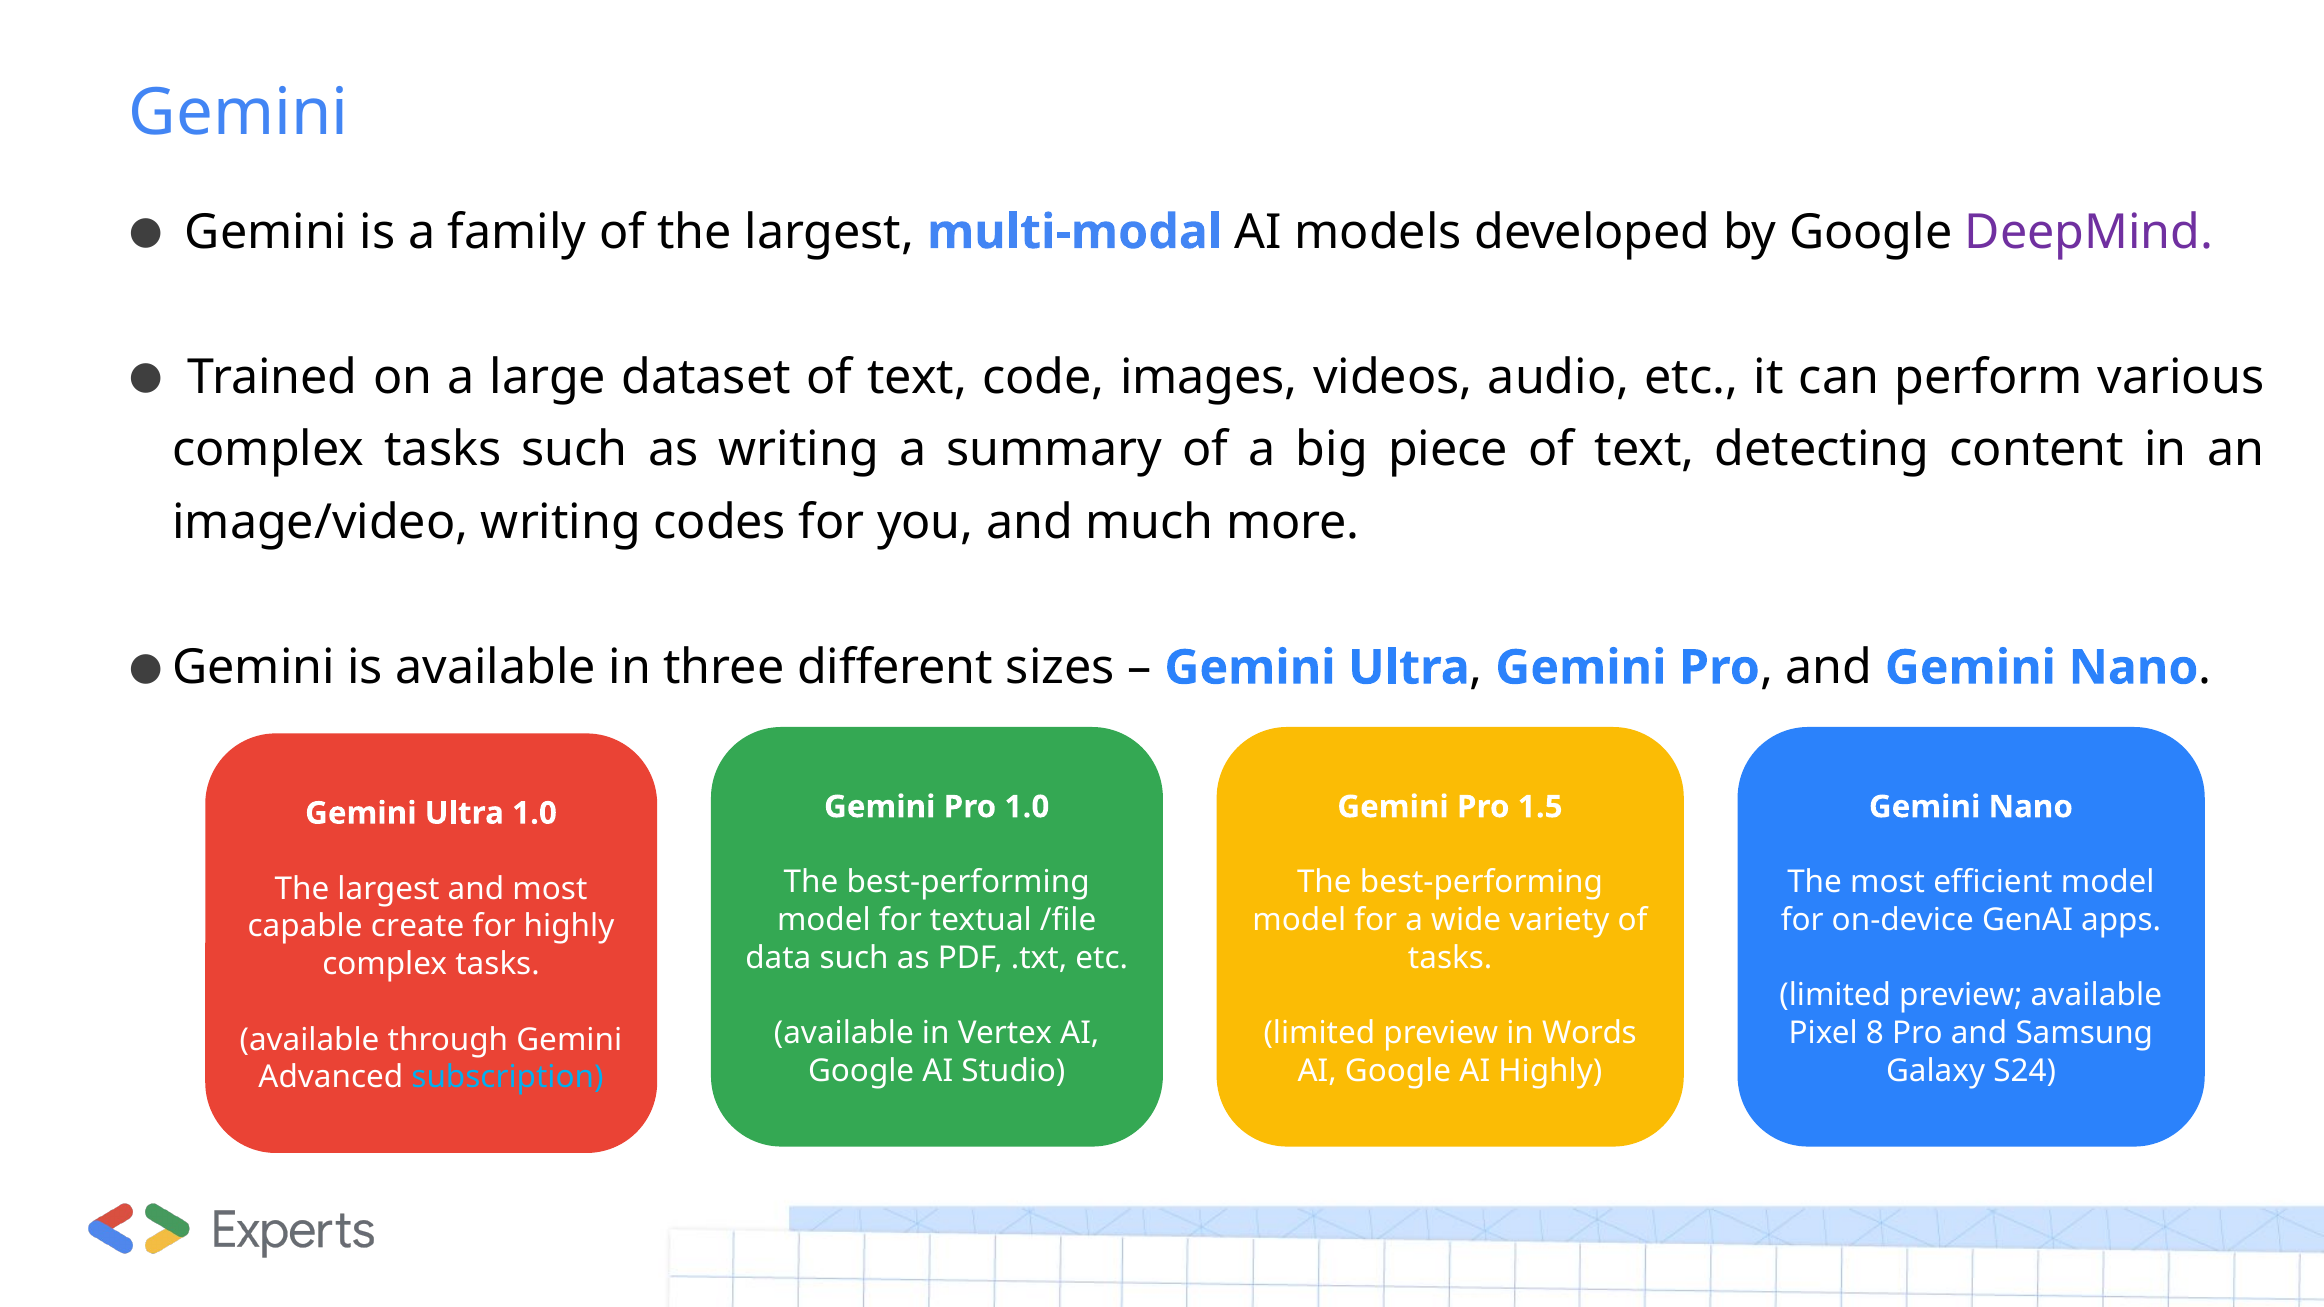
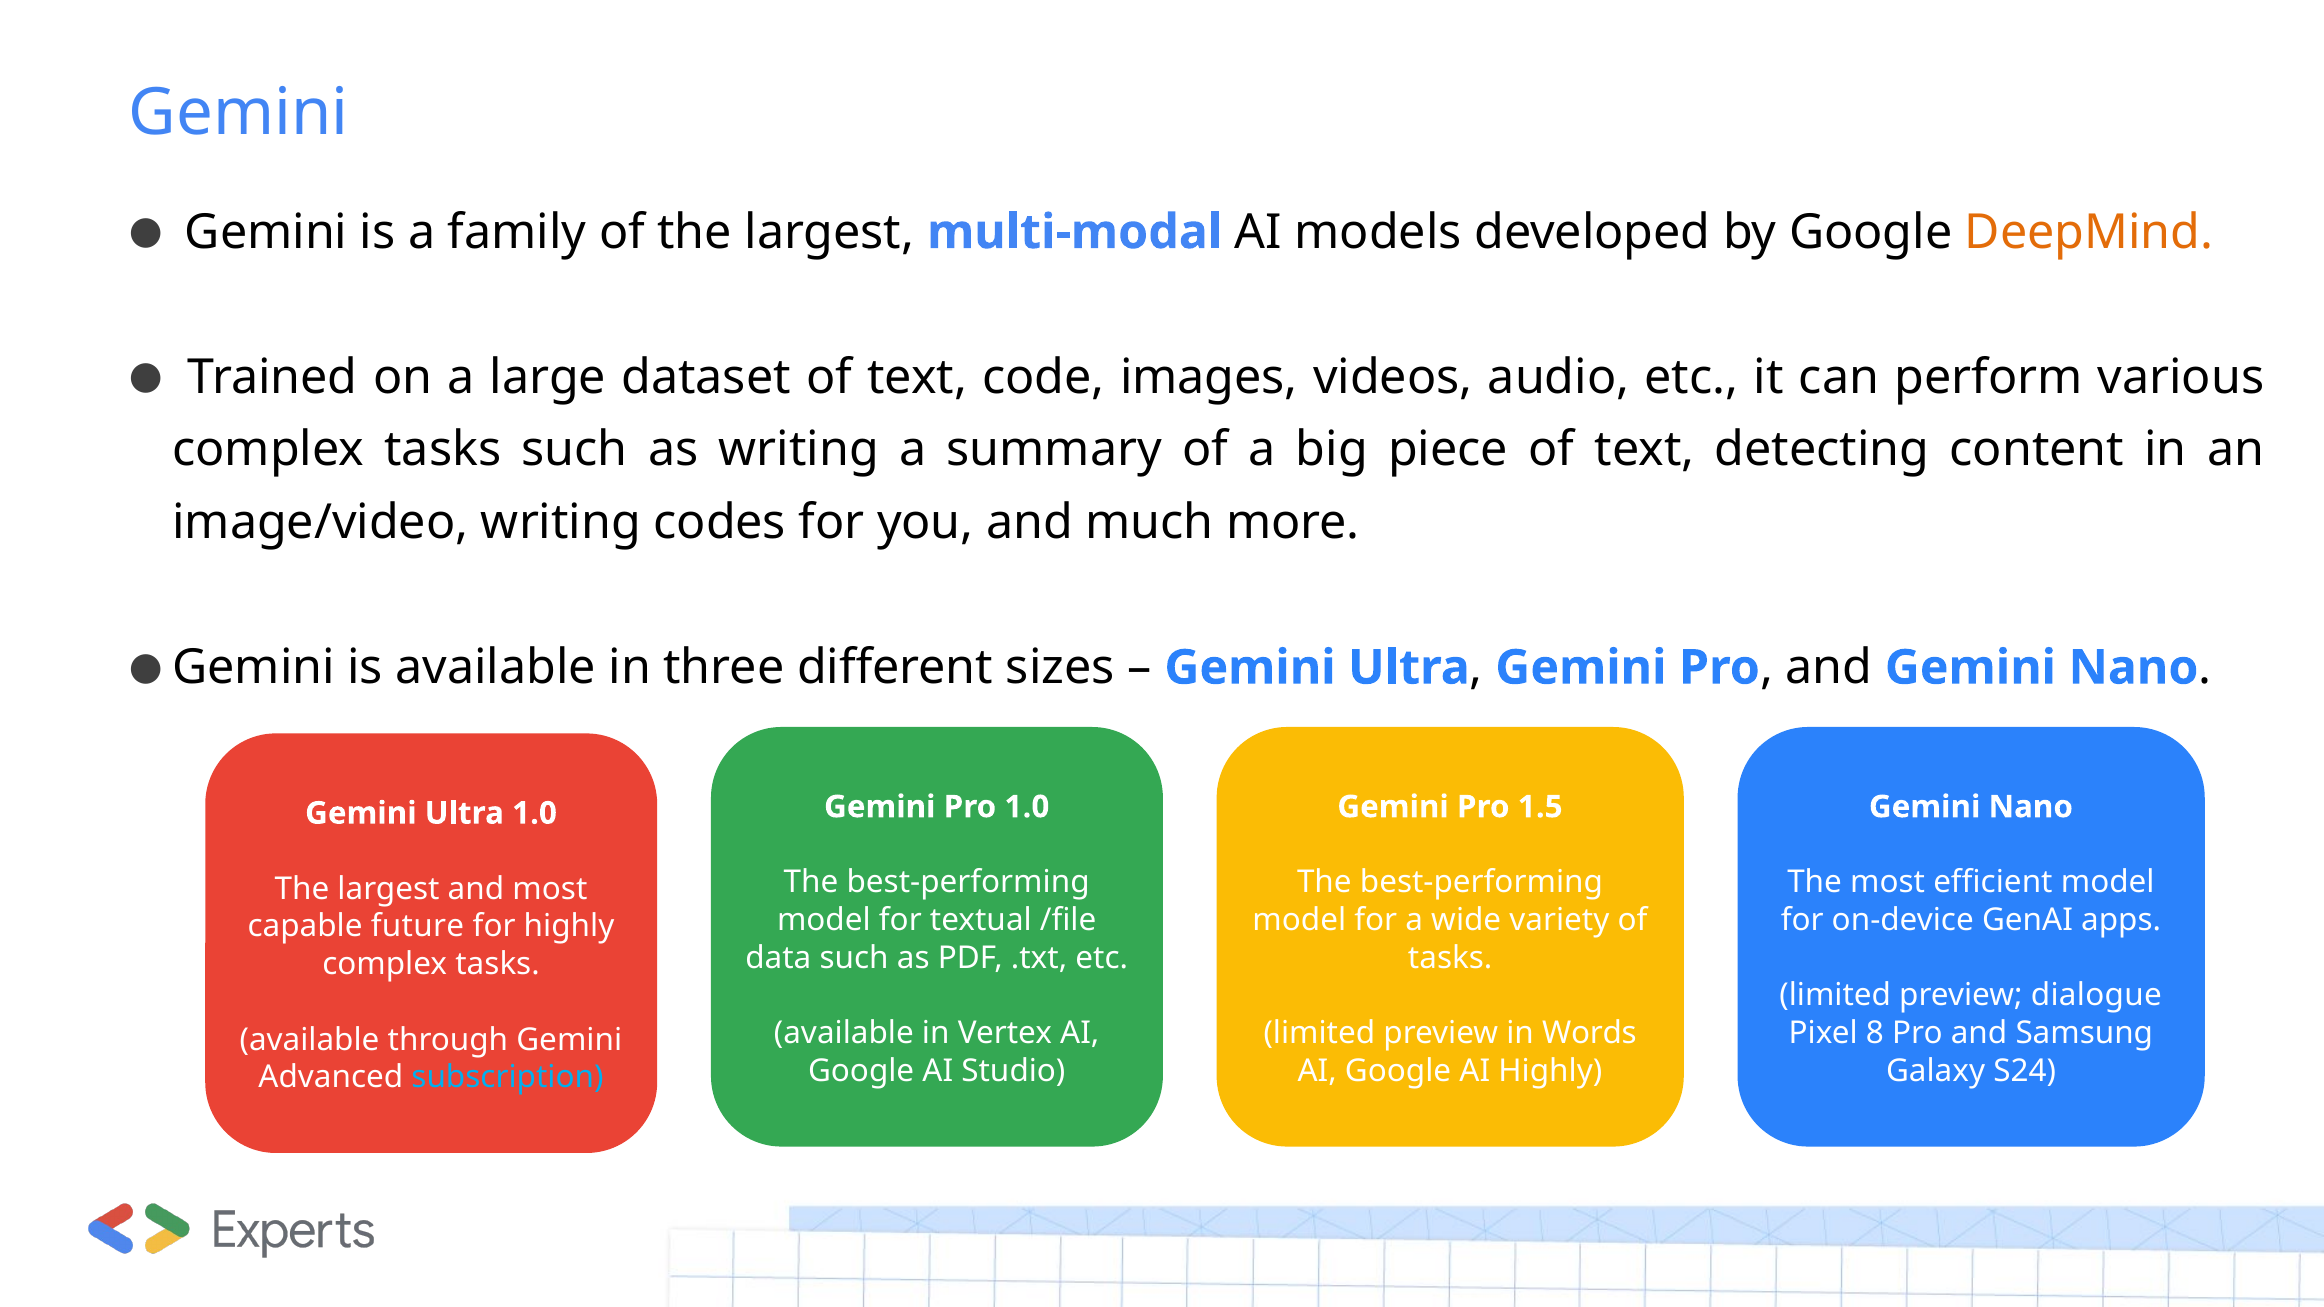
DeepMind colour: purple -> orange
create: create -> future
preview available: available -> dialogue
